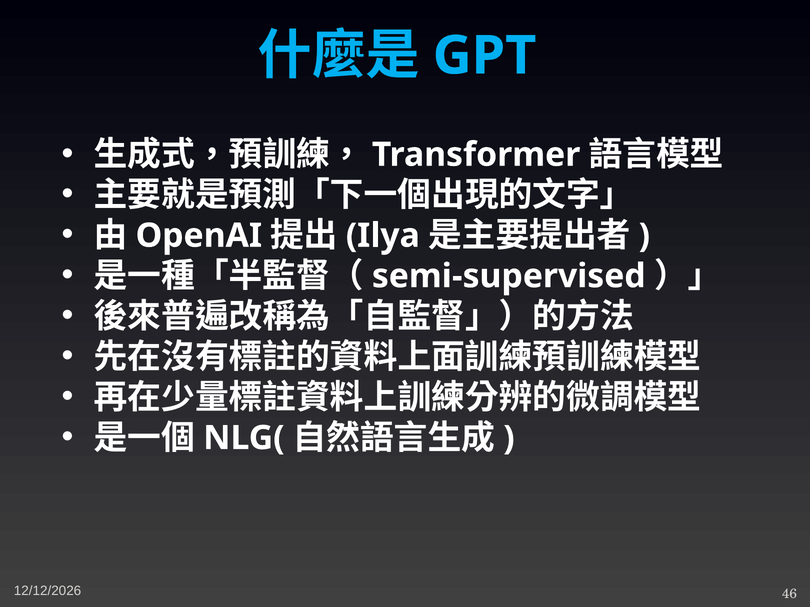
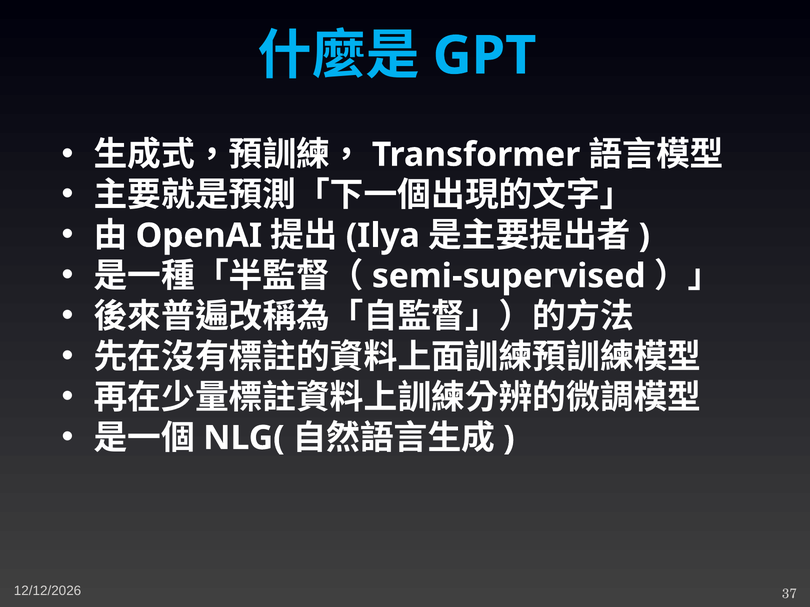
46: 46 -> 37
